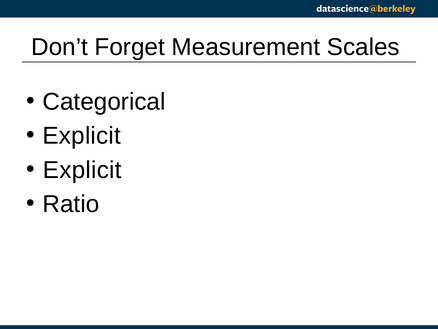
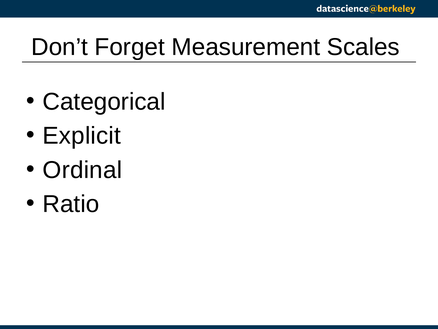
Explicit at (82, 170): Explicit -> Ordinal
